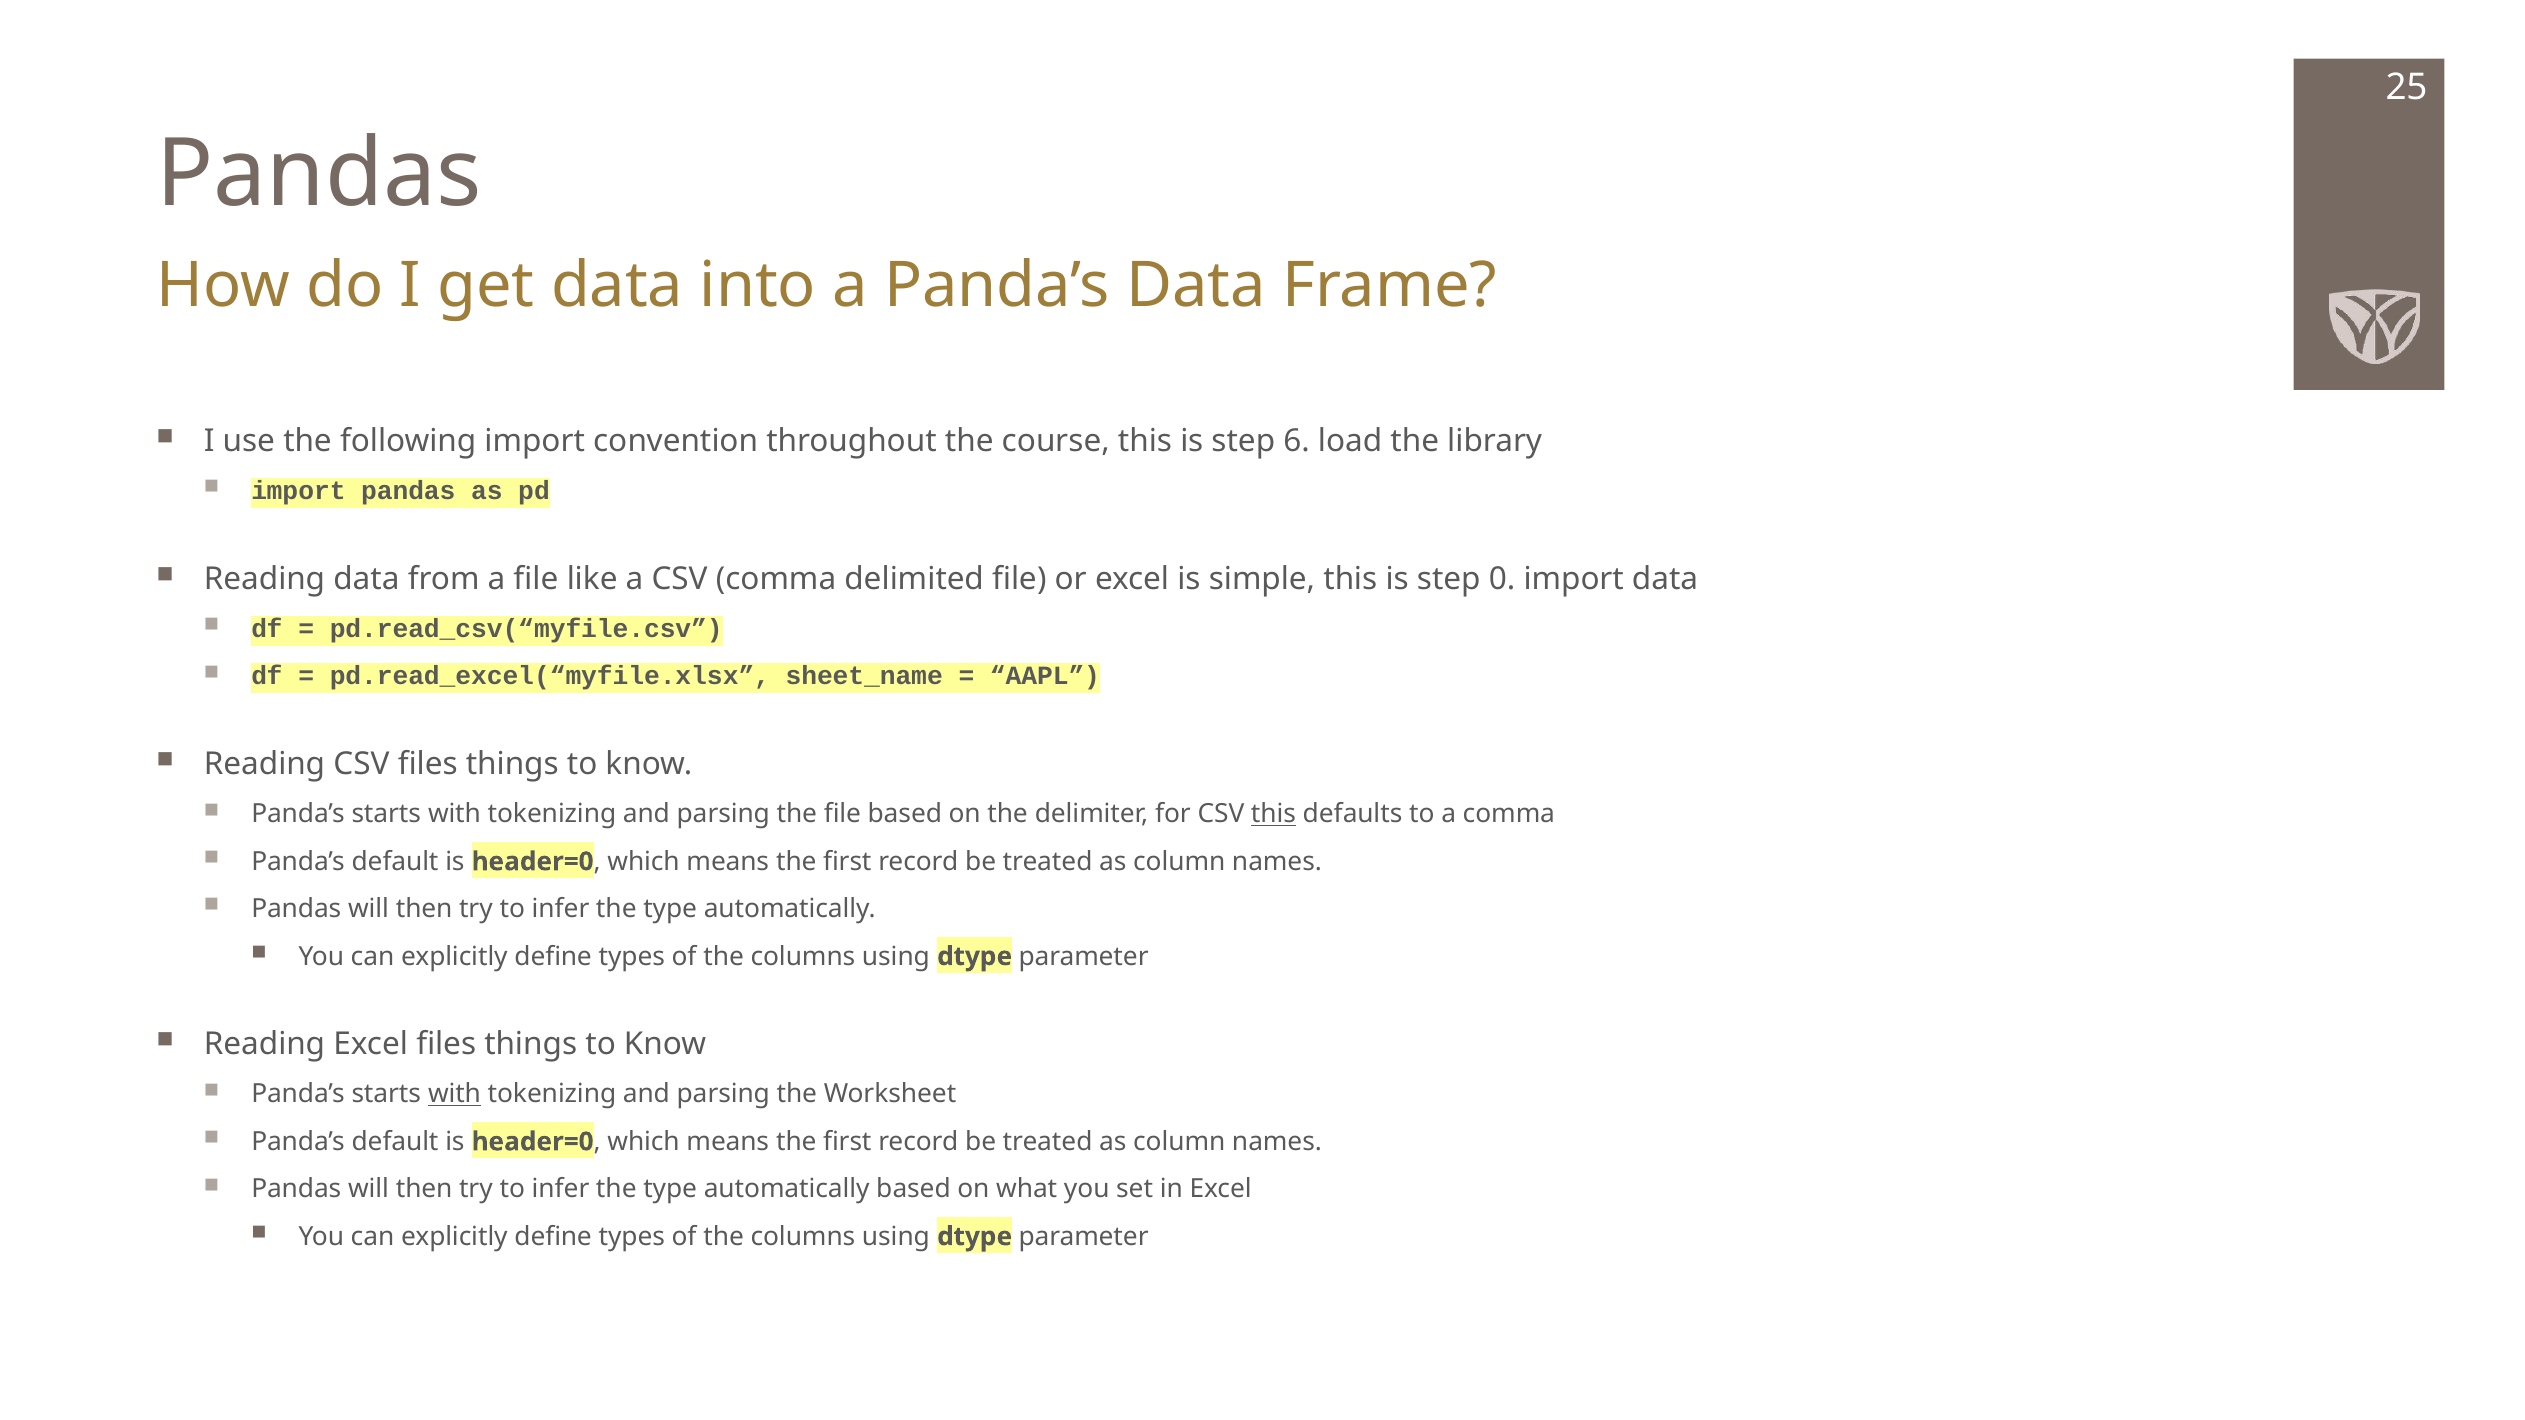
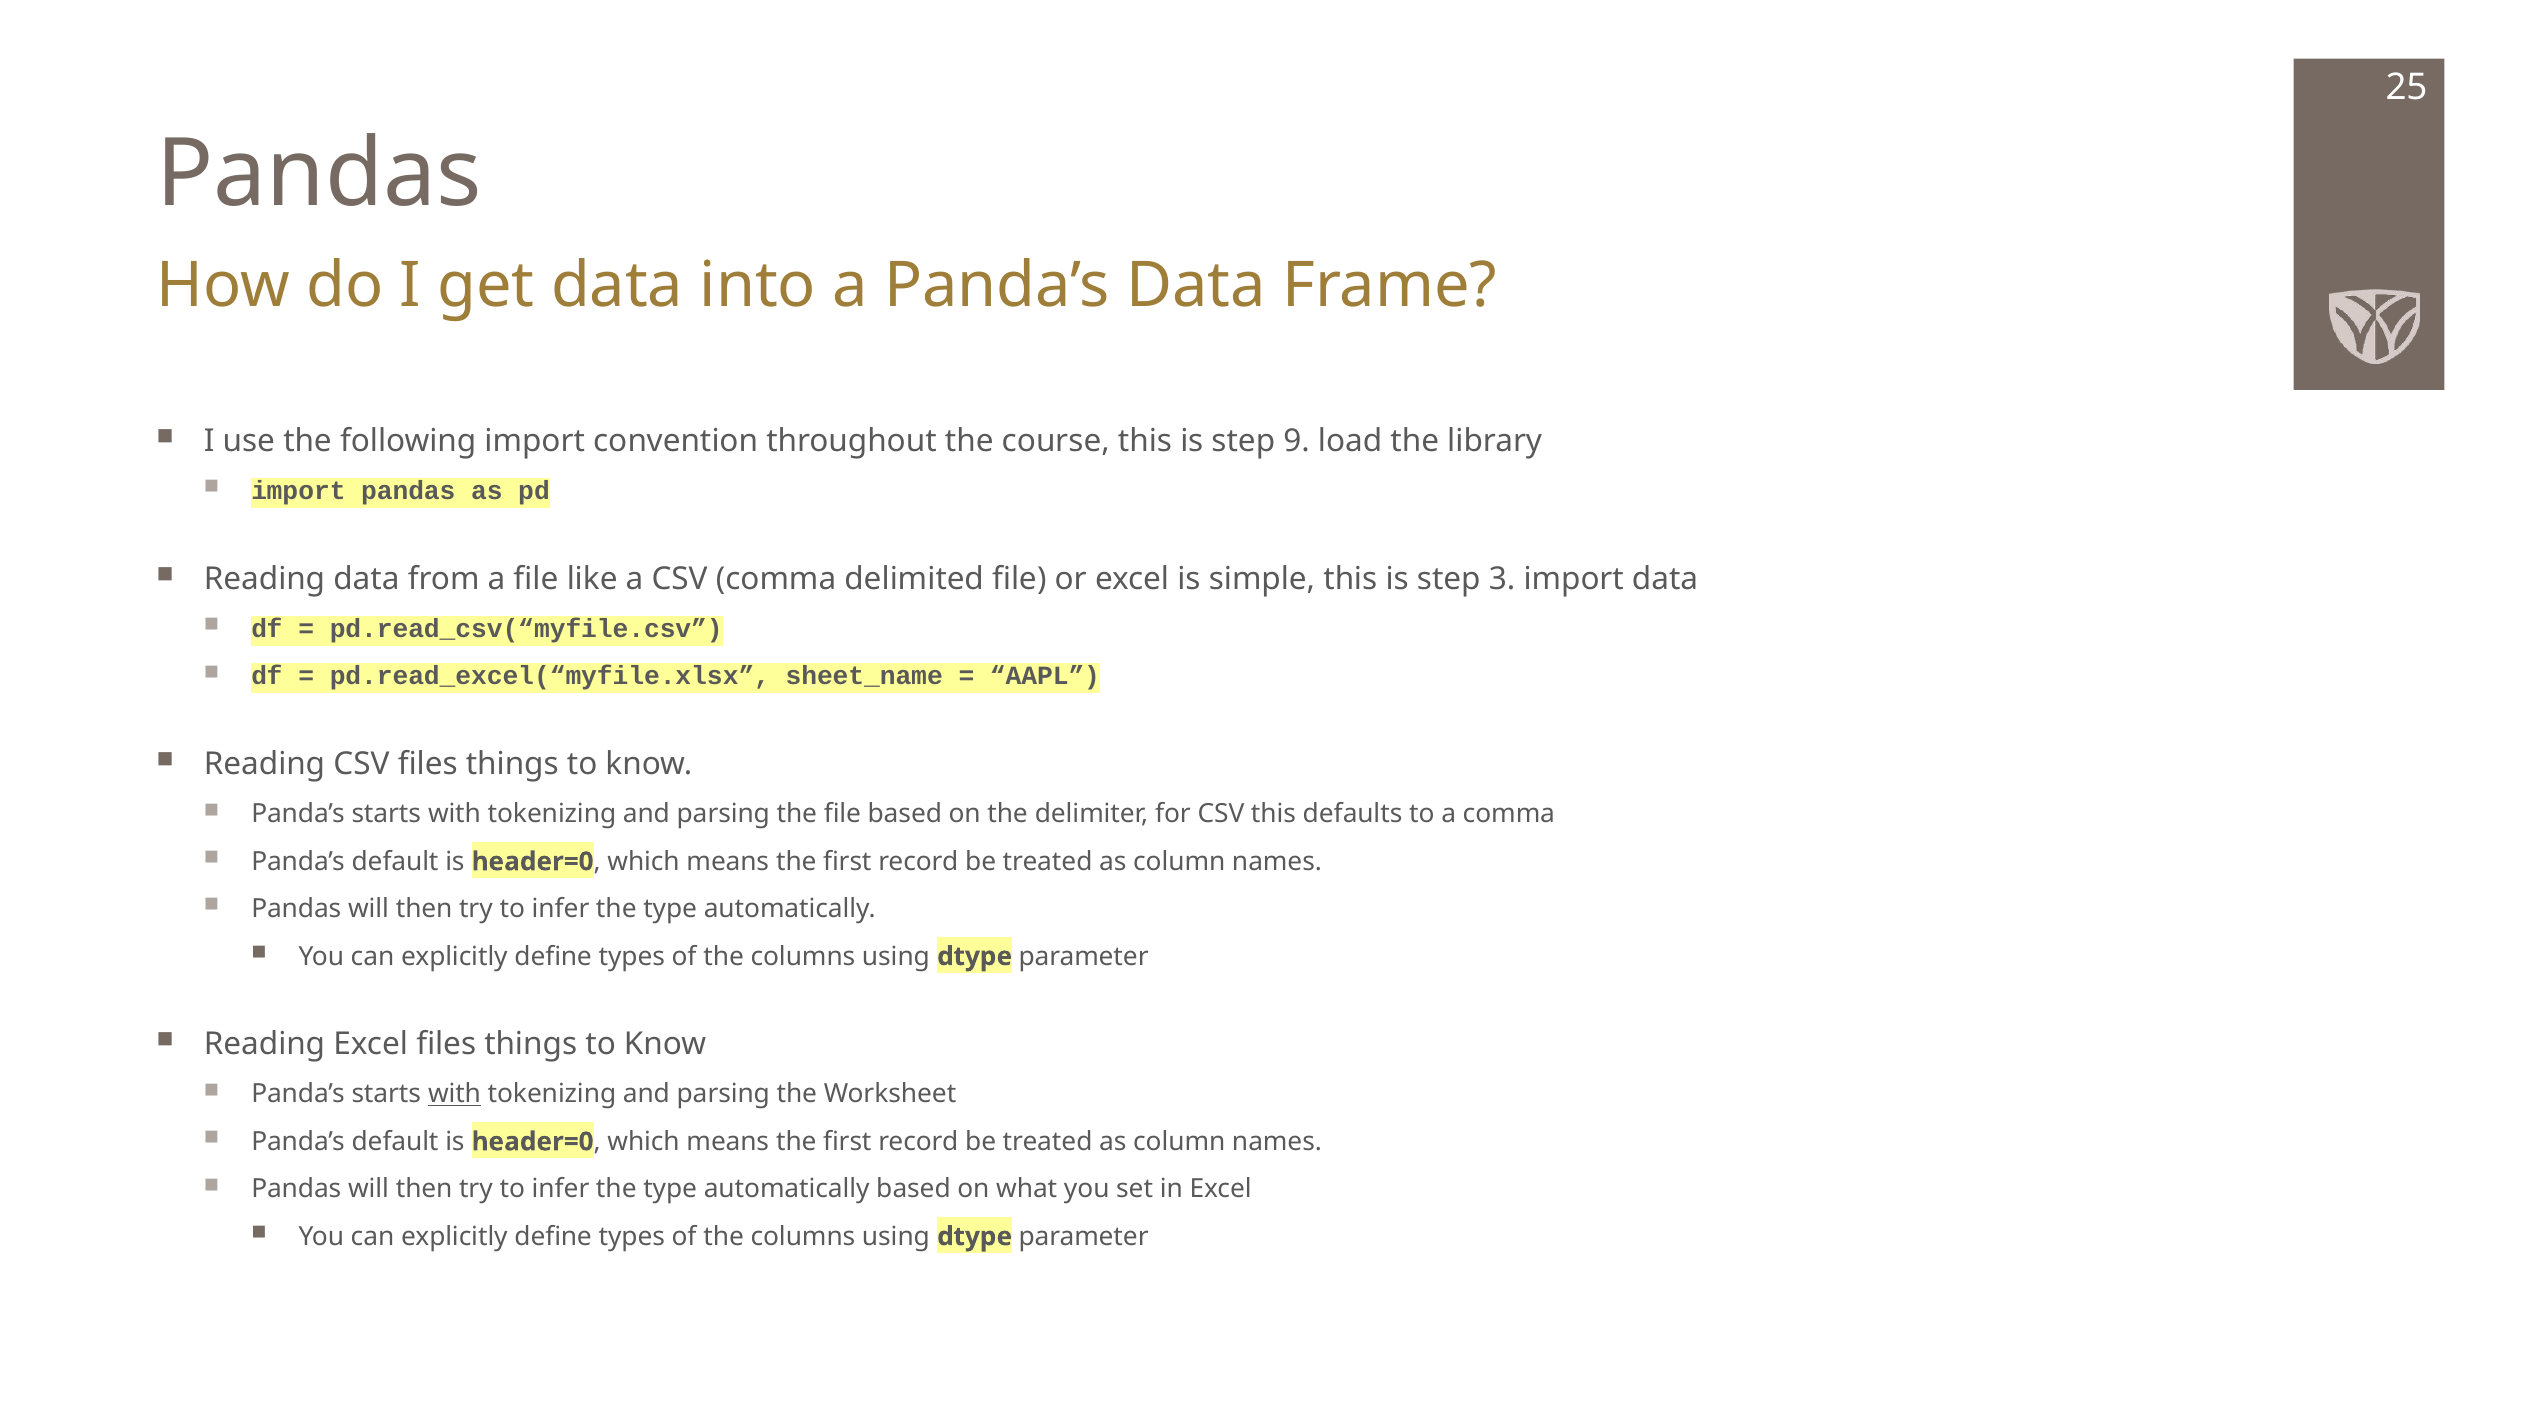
6: 6 -> 9
0: 0 -> 3
this at (1274, 814) underline: present -> none
